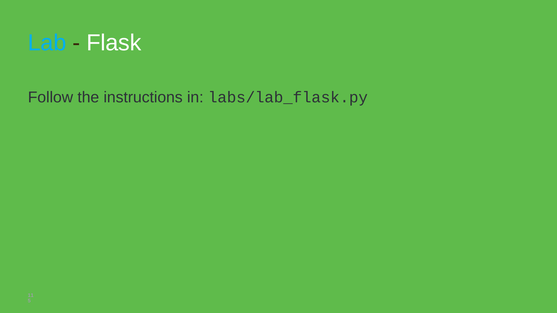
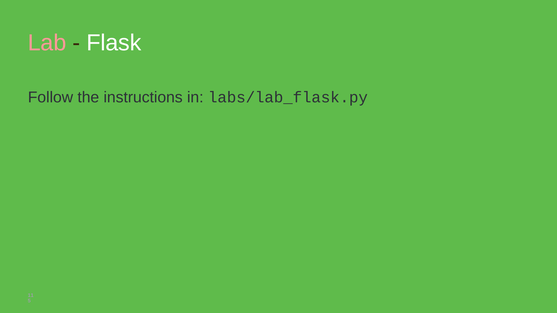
Lab colour: light blue -> pink
